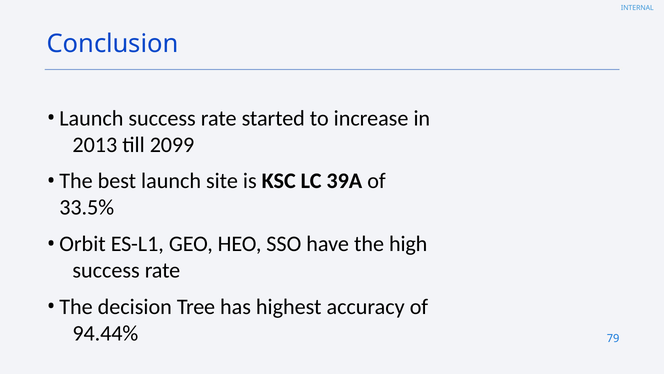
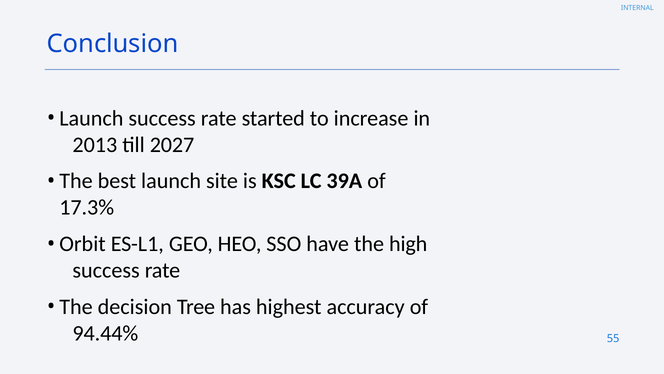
2099: 2099 -> 2027
33.5%: 33.5% -> 17.3%
79: 79 -> 55
